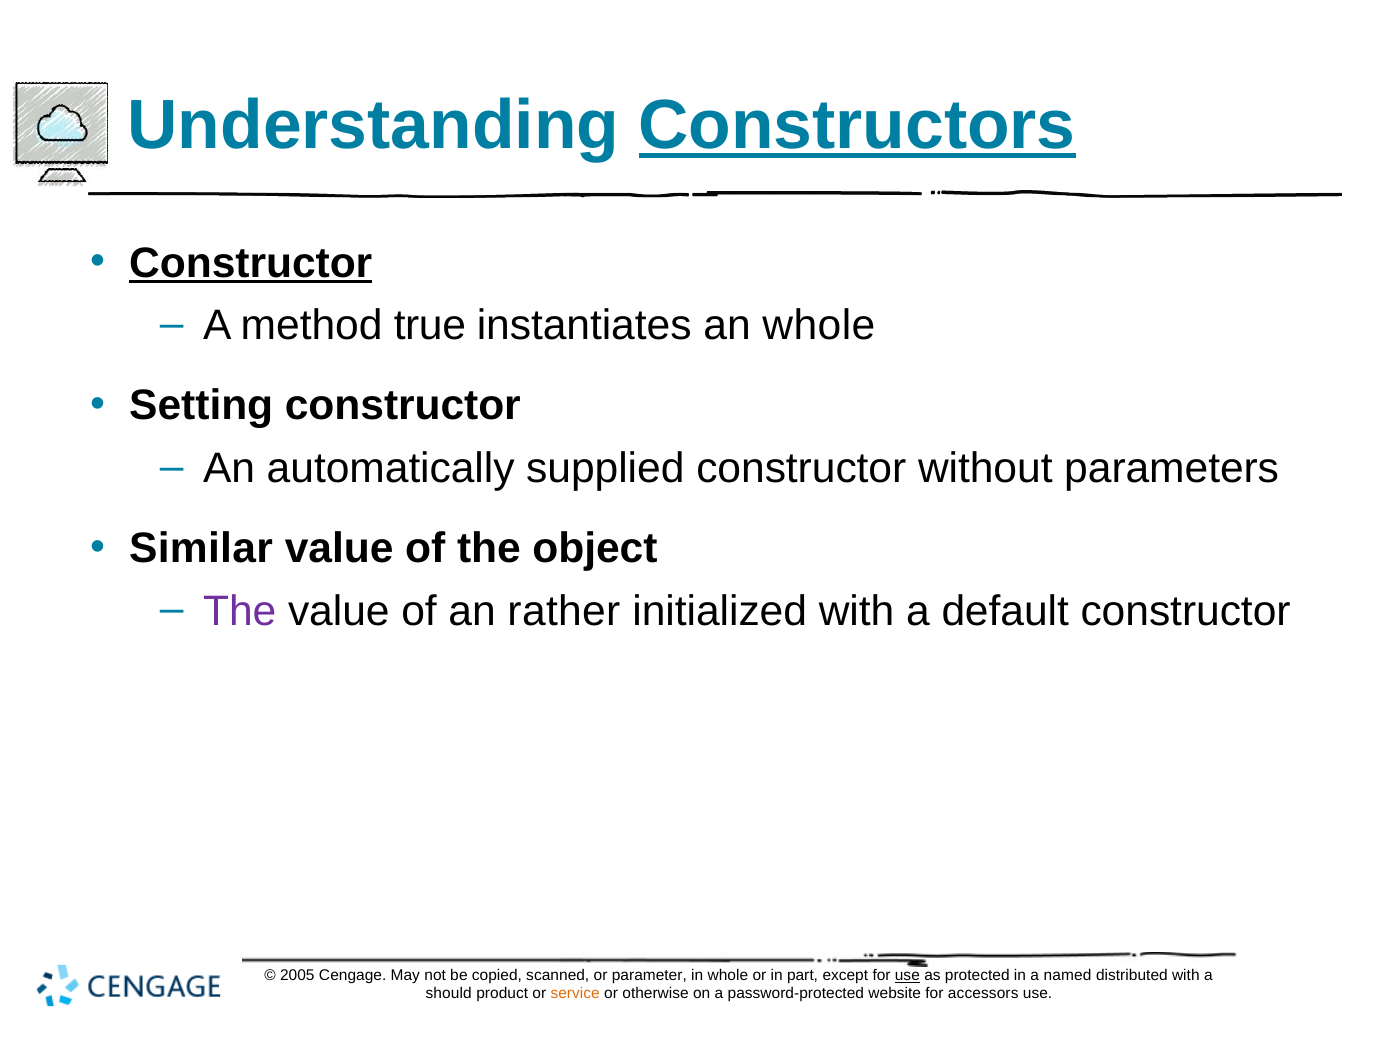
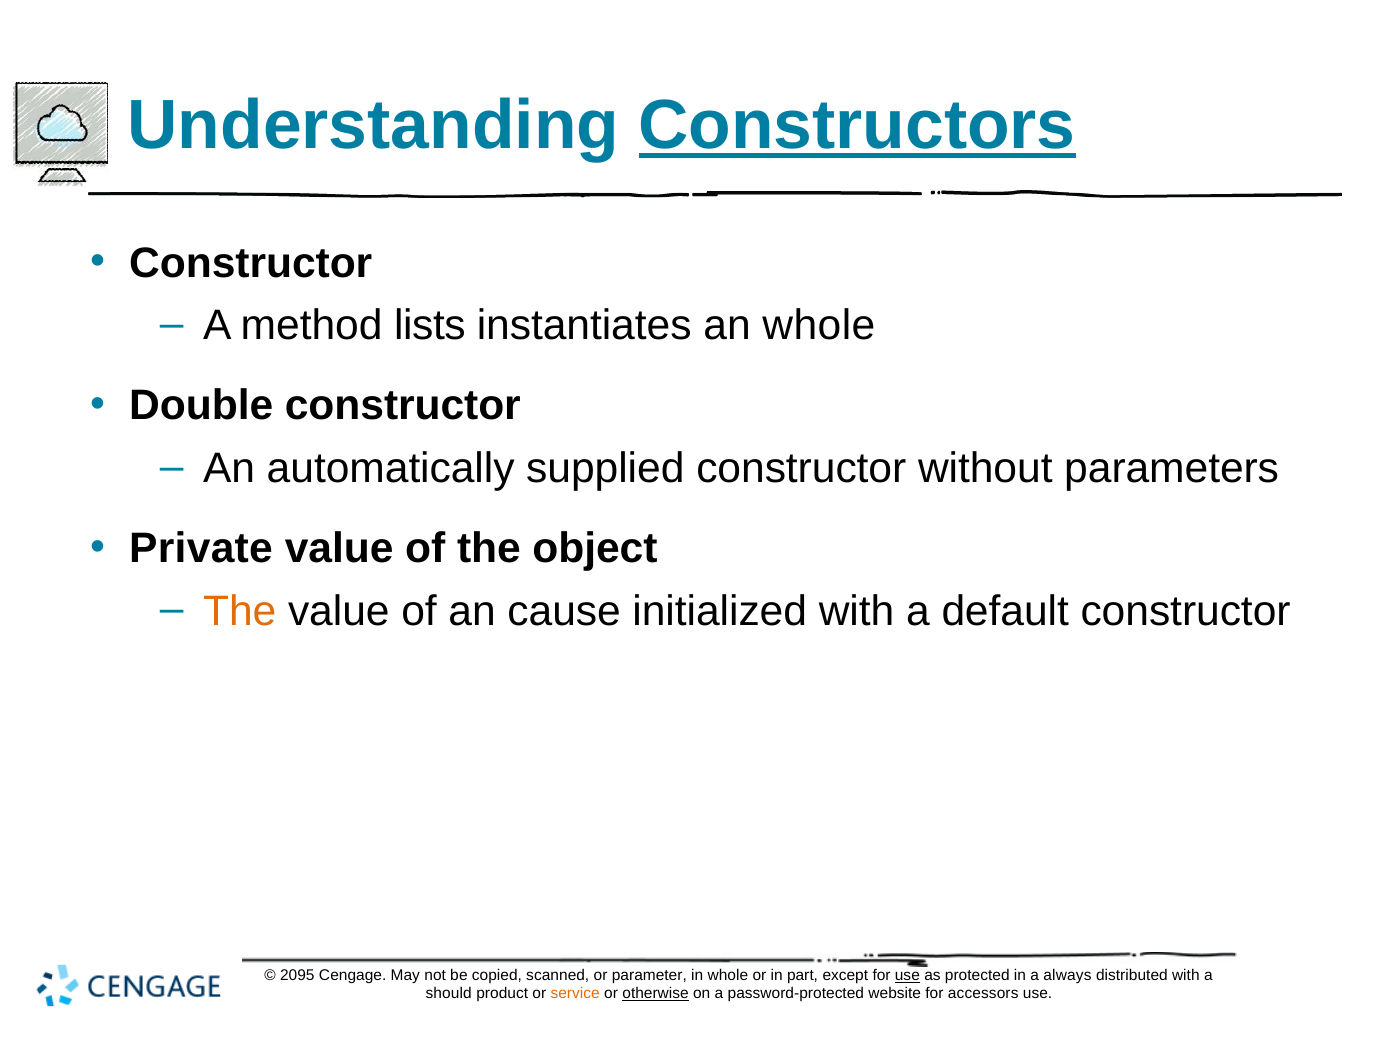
Constructor at (251, 263) underline: present -> none
true: true -> lists
Setting: Setting -> Double
Similar: Similar -> Private
The at (240, 612) colour: purple -> orange
rather: rather -> cause
2005: 2005 -> 2095
named: named -> always
otherwise underline: none -> present
